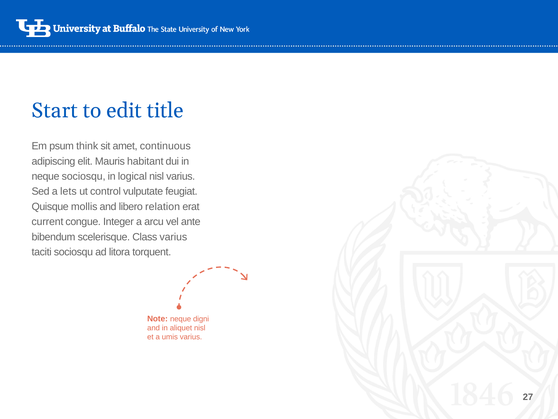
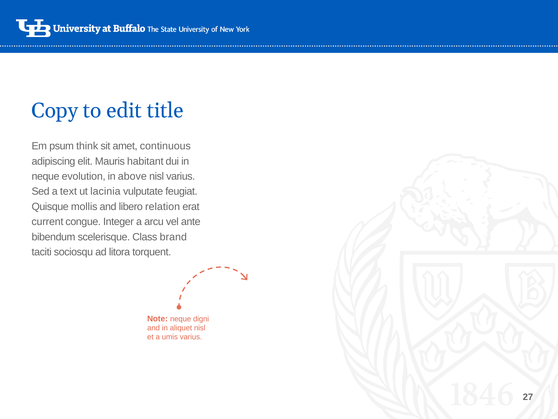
Start: Start -> Copy
neque sociosqu: sociosqu -> evolution
logical: logical -> above
lets: lets -> text
control: control -> lacinia
Class varius: varius -> brand
